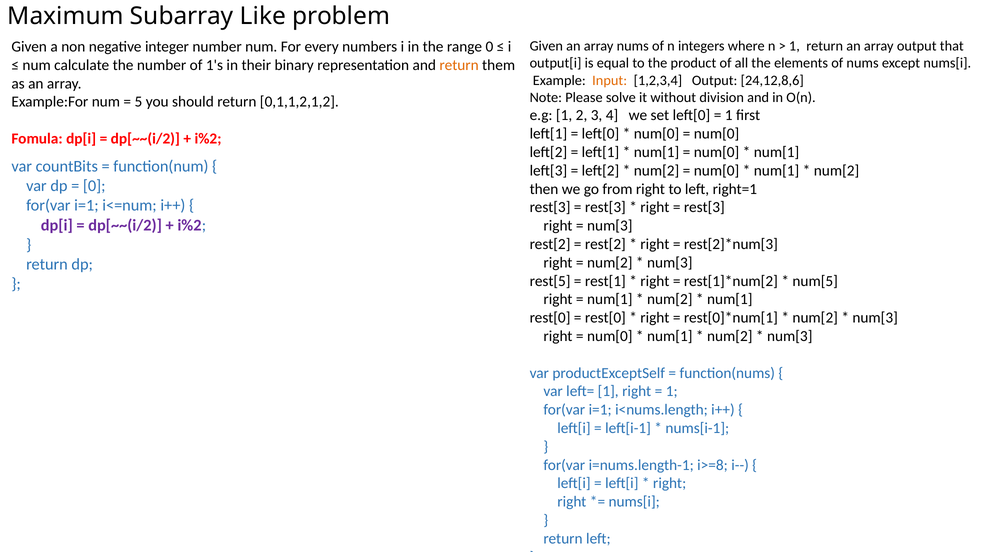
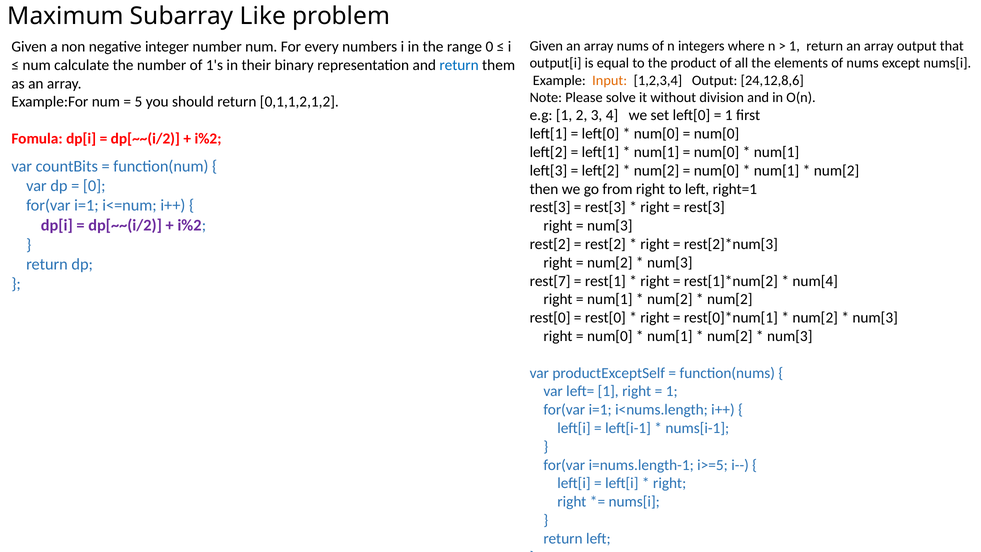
return at (459, 65) colour: orange -> blue
rest[5: rest[5 -> rest[7
num[5: num[5 -> num[4
num[1 at (730, 299): num[1 -> num[2
i>=8: i>=8 -> i>=5
